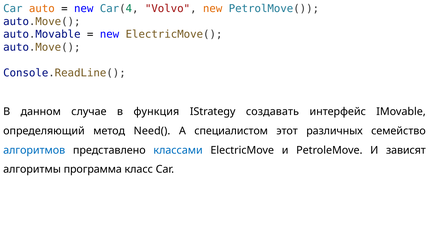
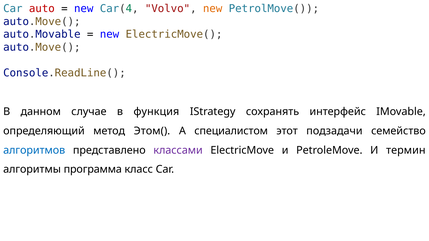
auto colour: orange -> red
создавать: создавать -> сохранять
Need(: Need( -> Этом(
различных: различных -> подзадачи
классами colour: blue -> purple
зависят: зависят -> термин
